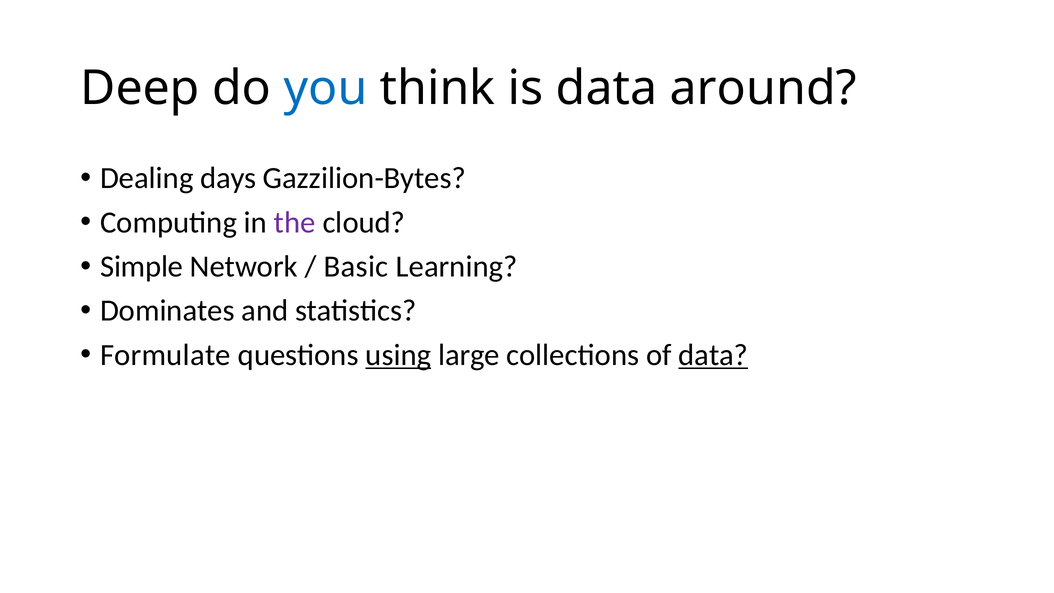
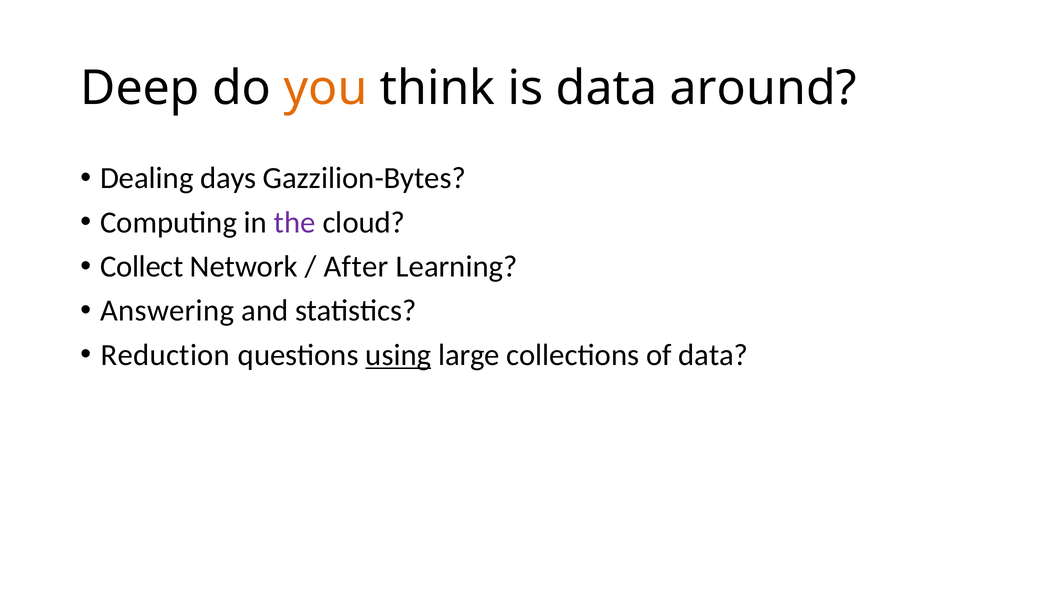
you colour: blue -> orange
Simple: Simple -> Collect
Basic: Basic -> After
Dominates: Dominates -> Answering
Formulate: Formulate -> Reduction
data at (713, 355) underline: present -> none
